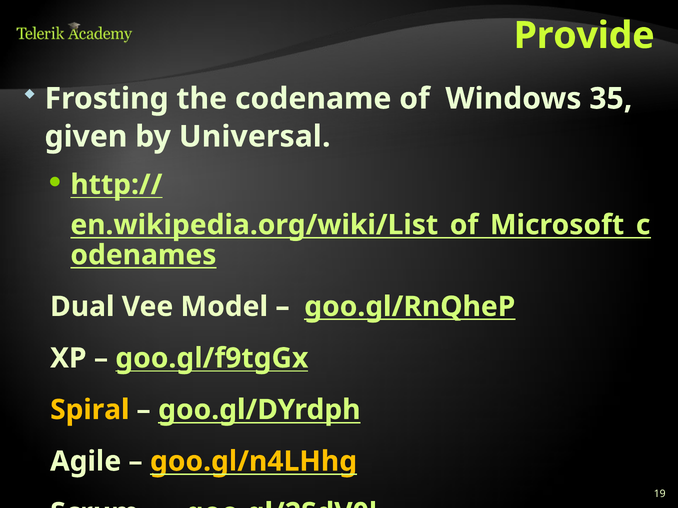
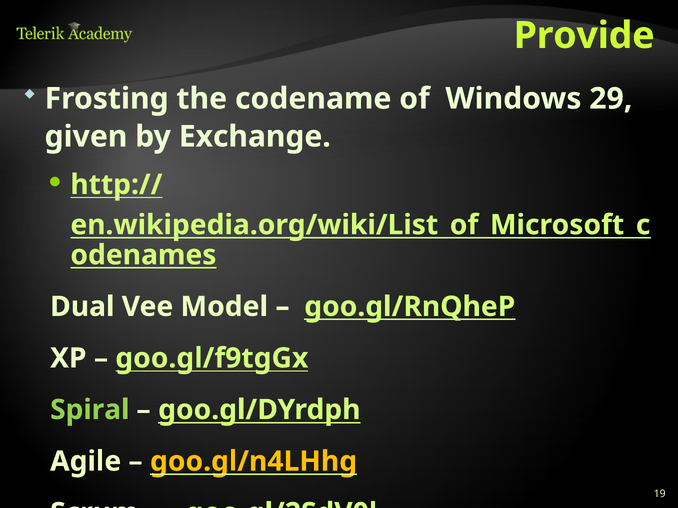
35: 35 -> 29
Universal: Universal -> Exchange
Spiral colour: yellow -> light green
